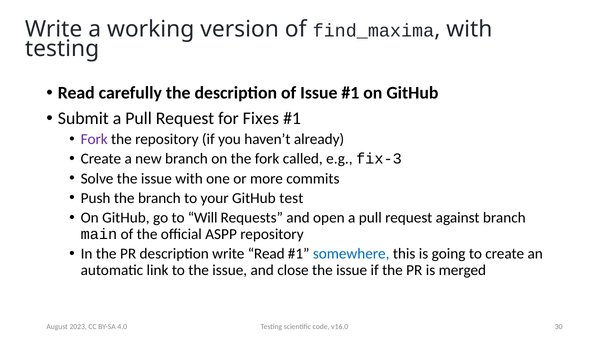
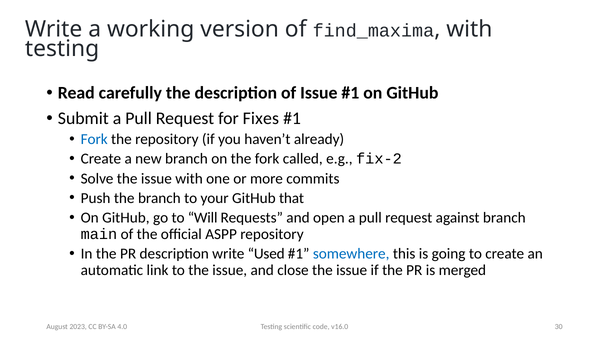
Fork at (94, 140) colour: purple -> blue
fix-3: fix-3 -> fix-2
test: test -> that
write Read: Read -> Used
